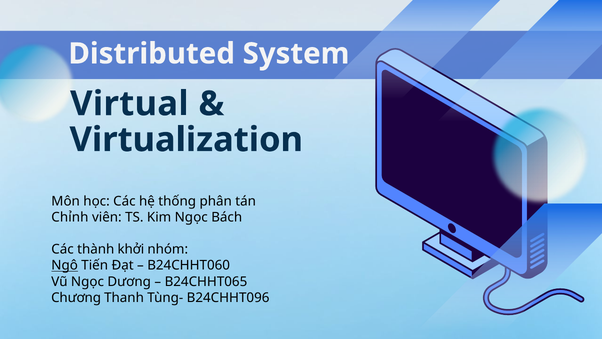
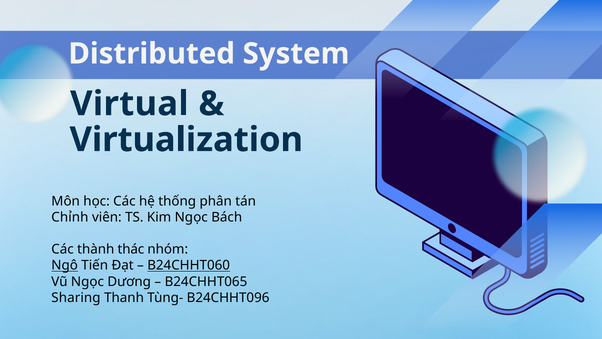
khởi: khởi -> thác
B24CHHT060 underline: none -> present
Chương: Chương -> Sharing
